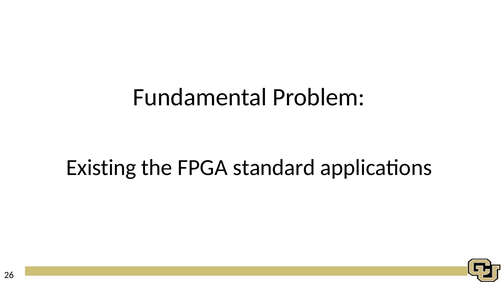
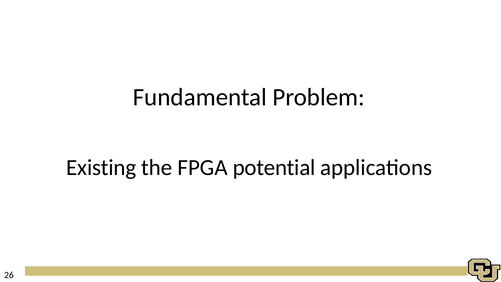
standard: standard -> potential
